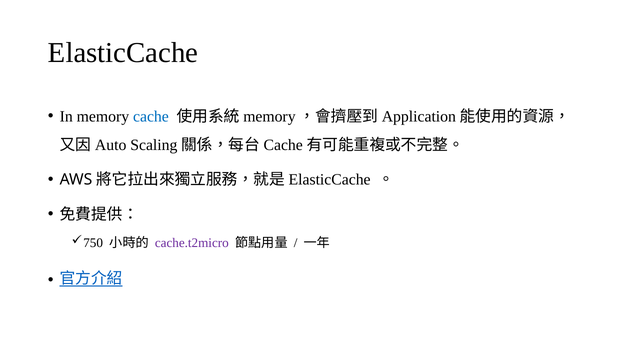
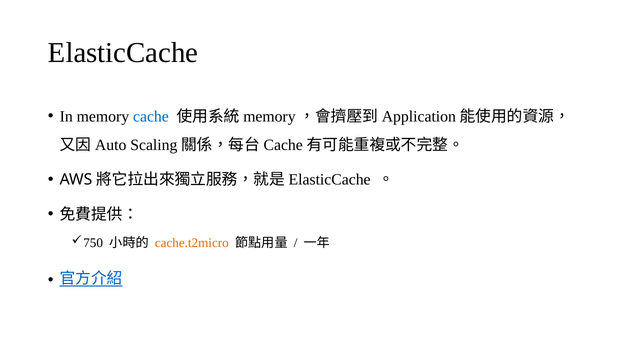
cache.t2micro colour: purple -> orange
